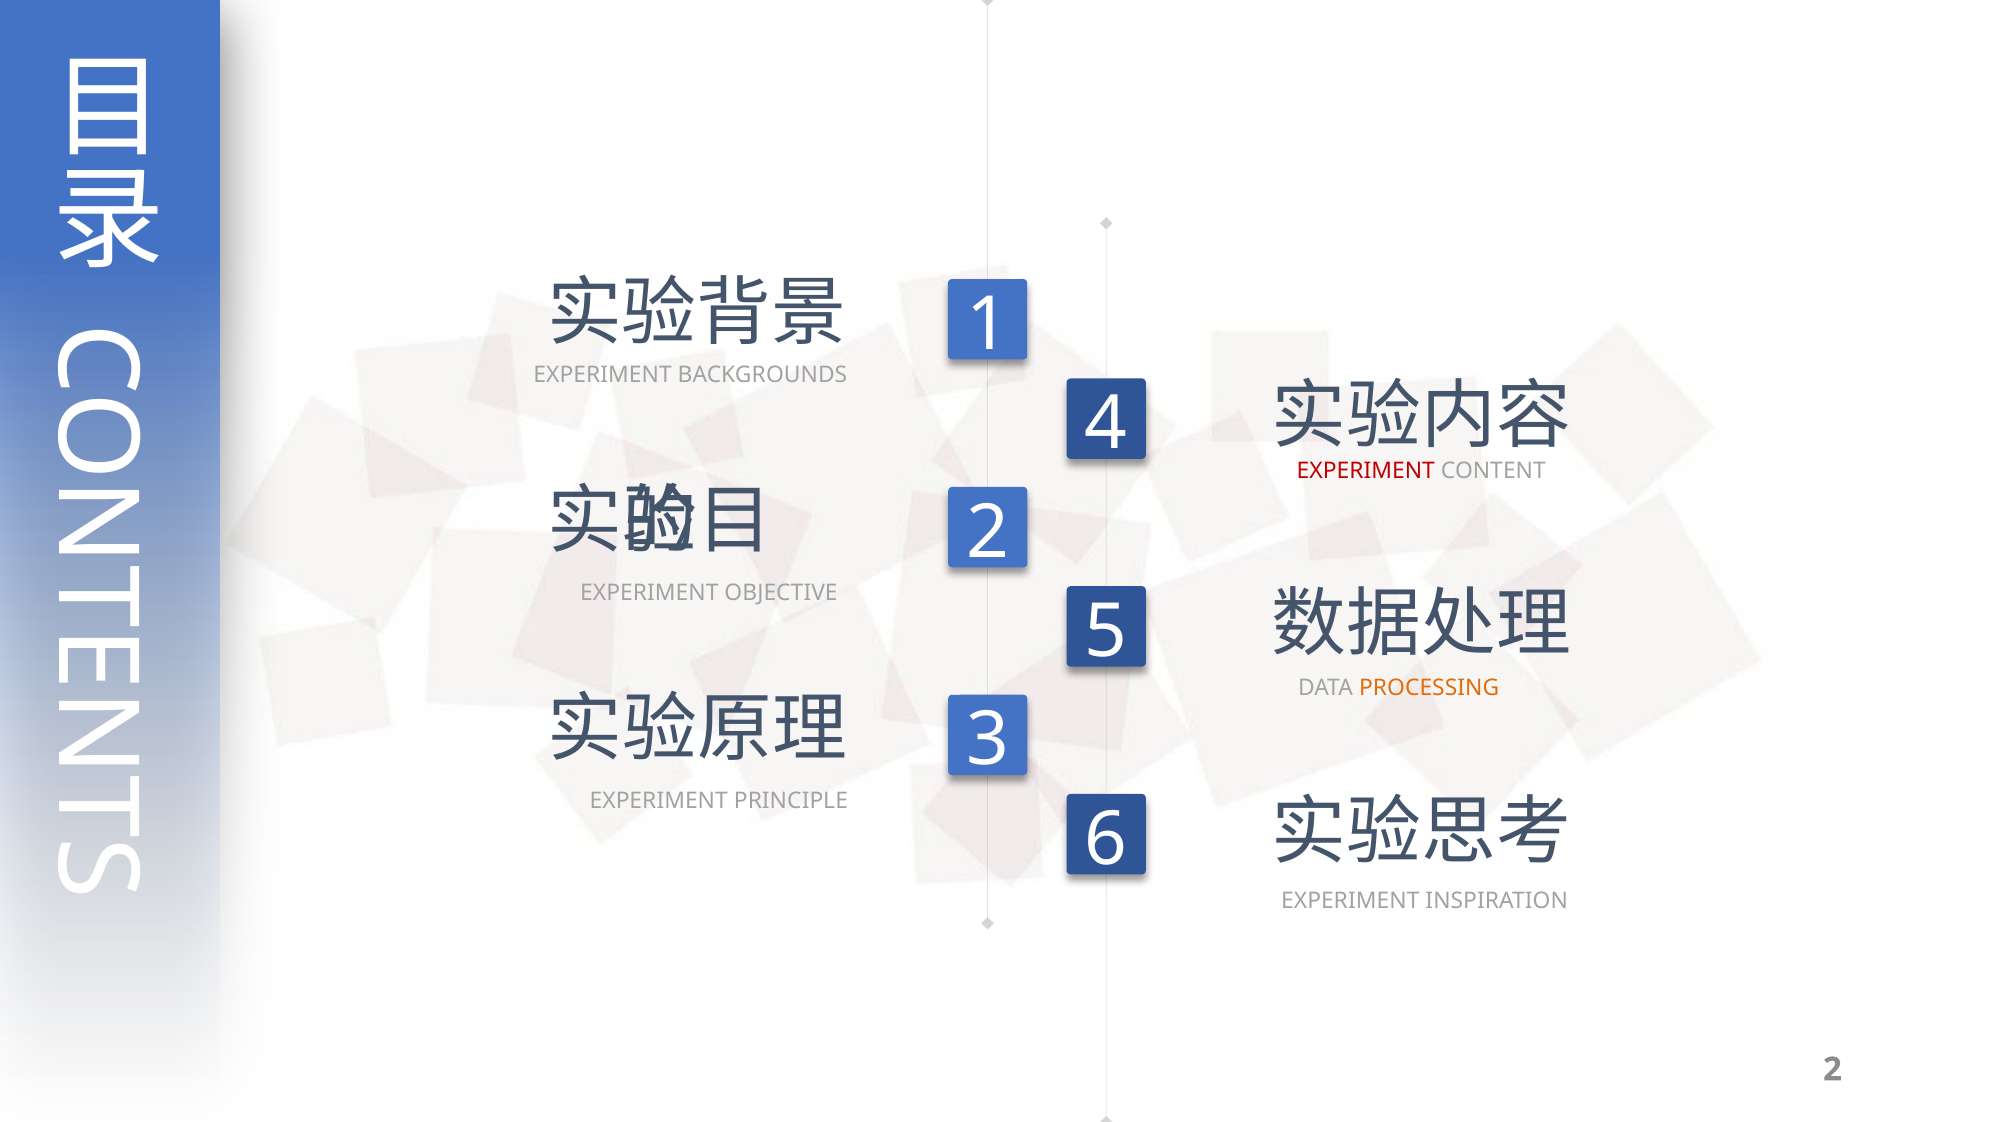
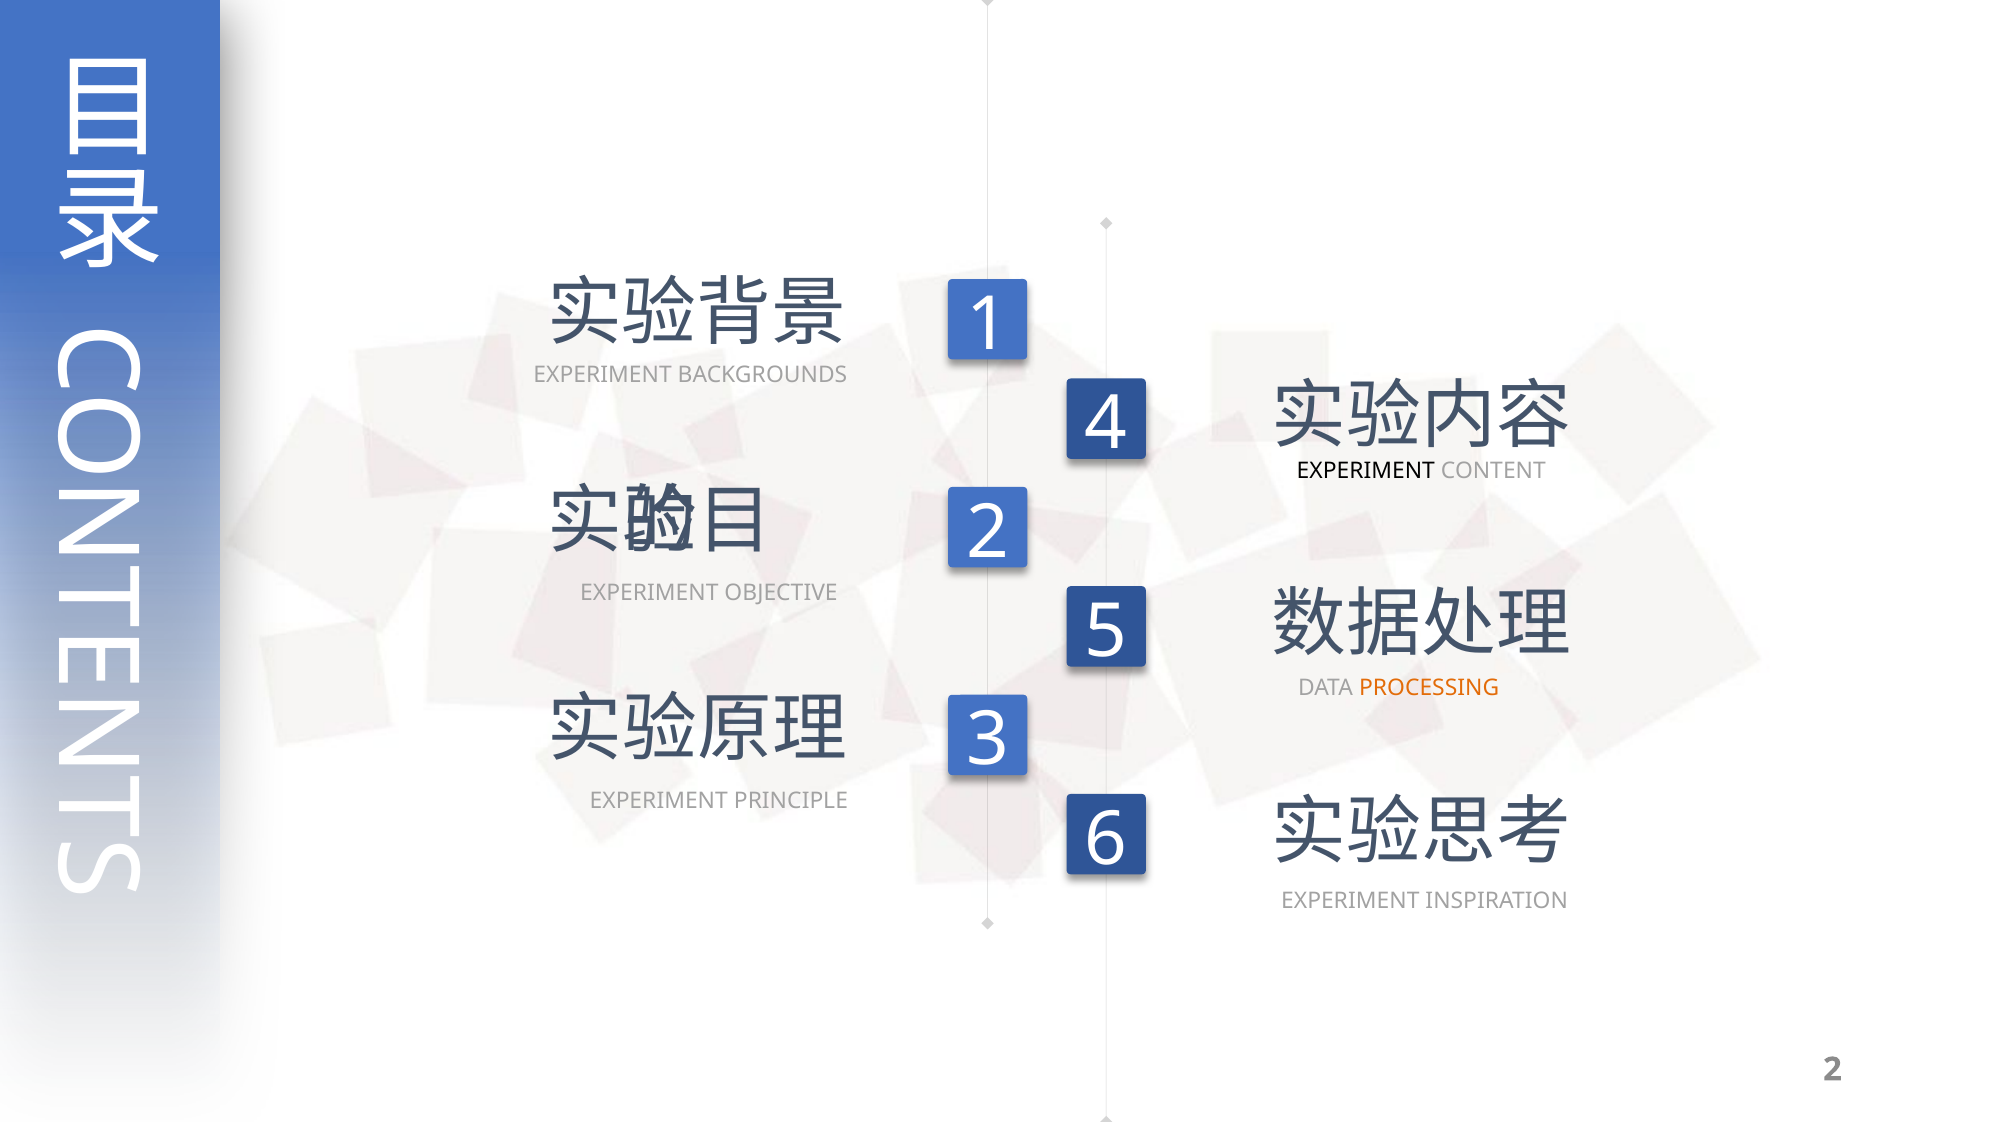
EXPERIMENT at (1366, 470) colour: red -> black
